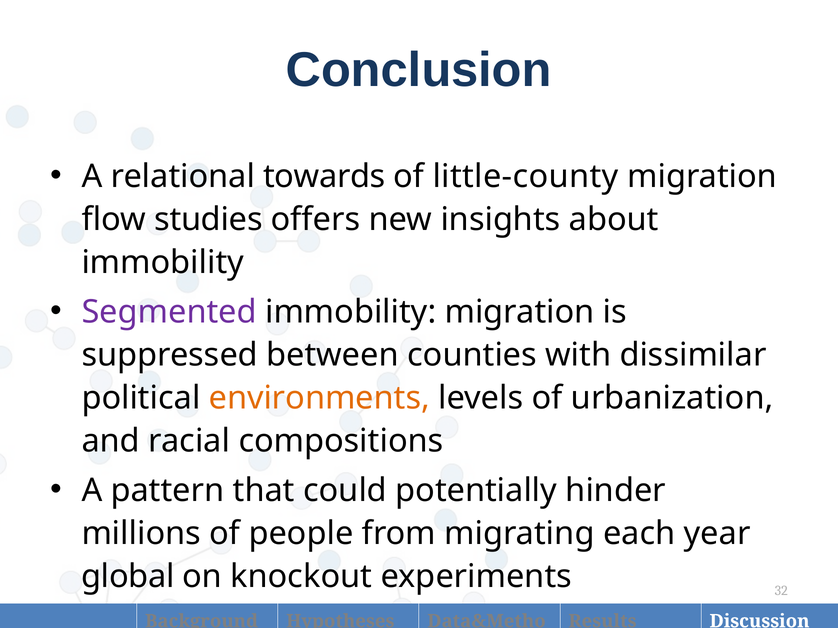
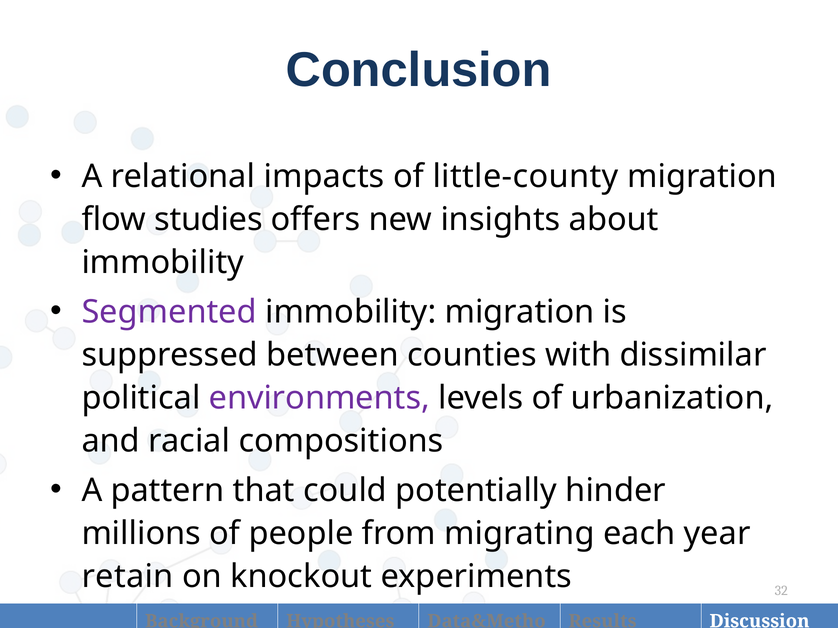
towards: towards -> impacts
environments colour: orange -> purple
global: global -> retain
